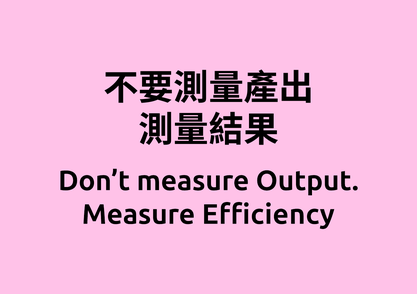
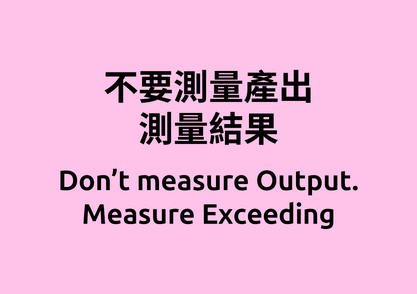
Efficiency: Efficiency -> Exceeding
